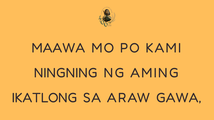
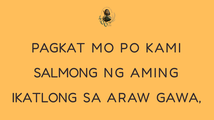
MAAWA: MAAWA -> PAGKAT
NINGNING: NINGNING -> SALMONG
